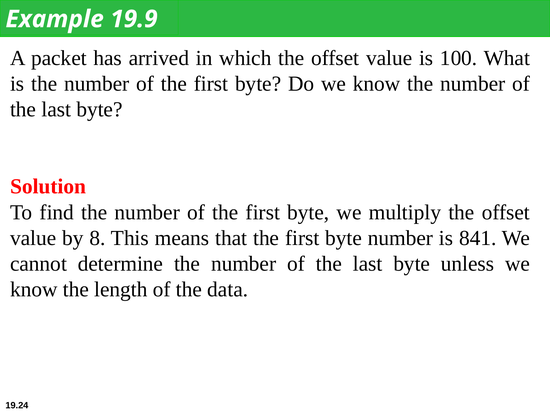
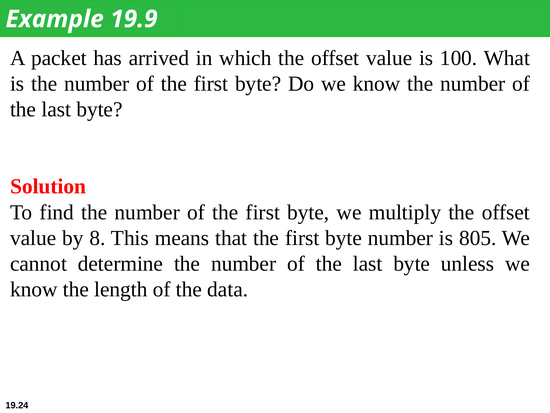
841: 841 -> 805
